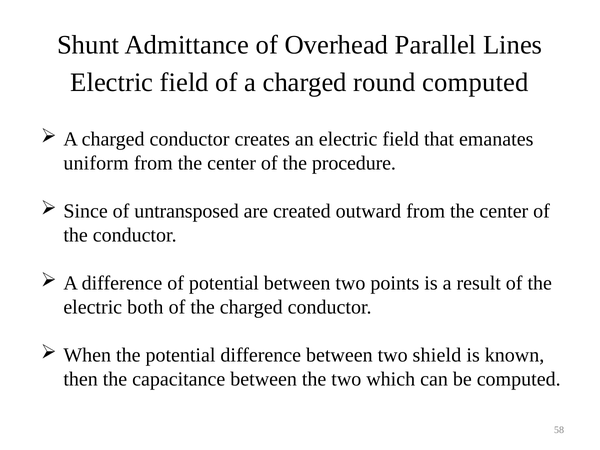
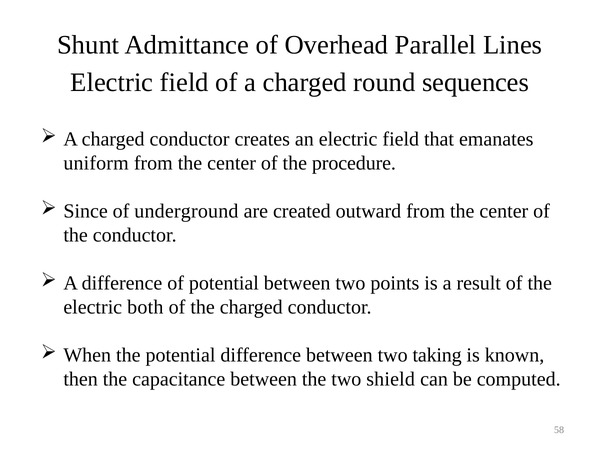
round computed: computed -> sequences
untransposed: untransposed -> underground
shield: shield -> taking
which: which -> shield
